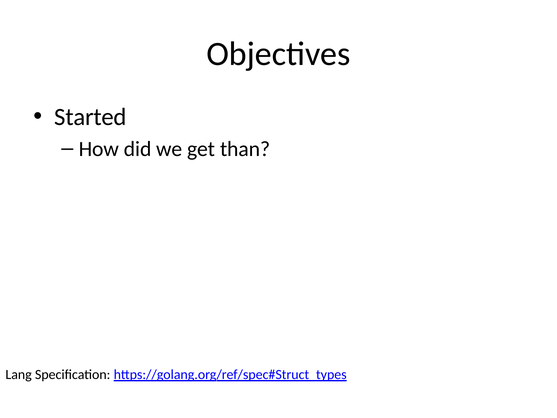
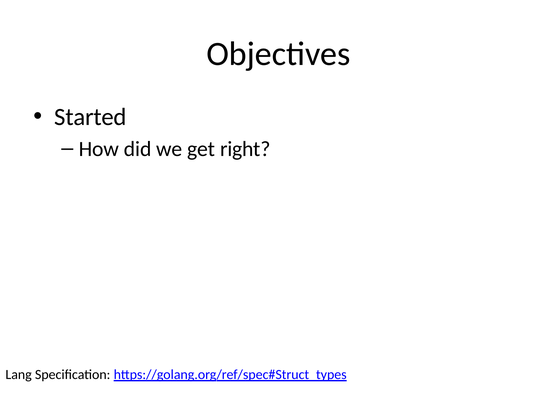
than: than -> right
